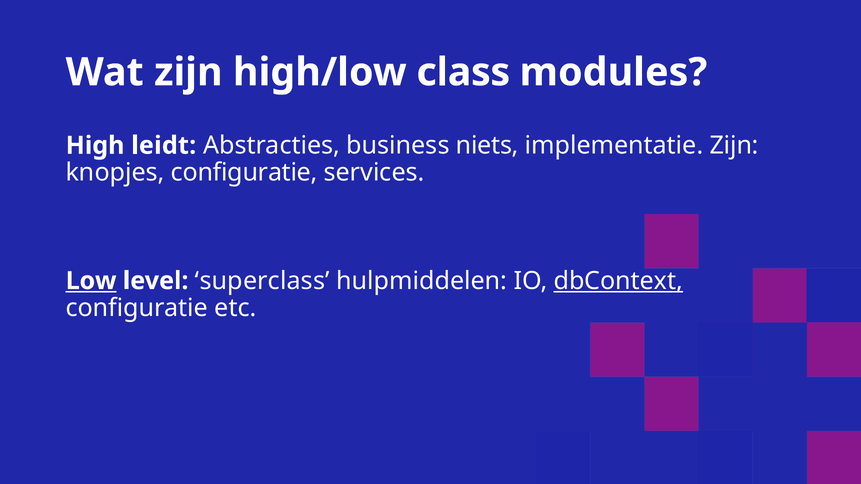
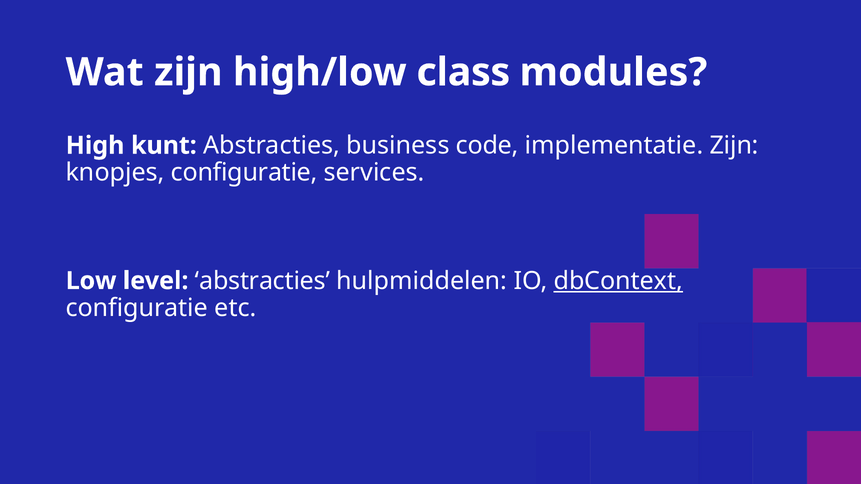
leidt: leidt -> kunt
niets: niets -> code
Low underline: present -> none
level superclass: superclass -> abstracties
